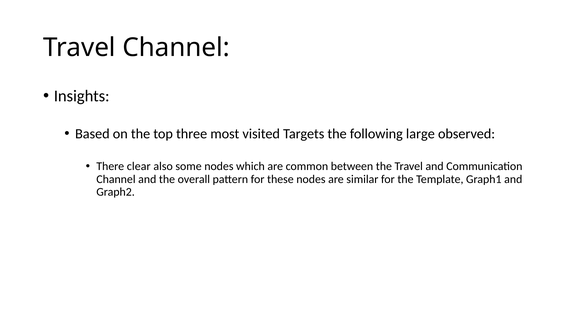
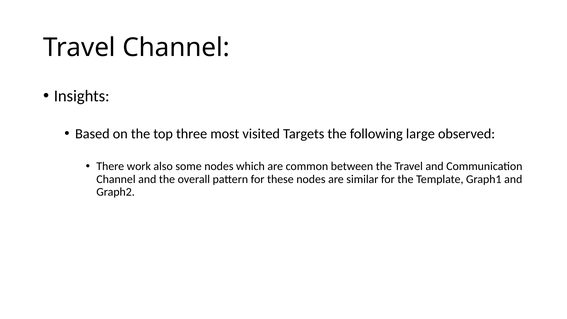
clear: clear -> work
